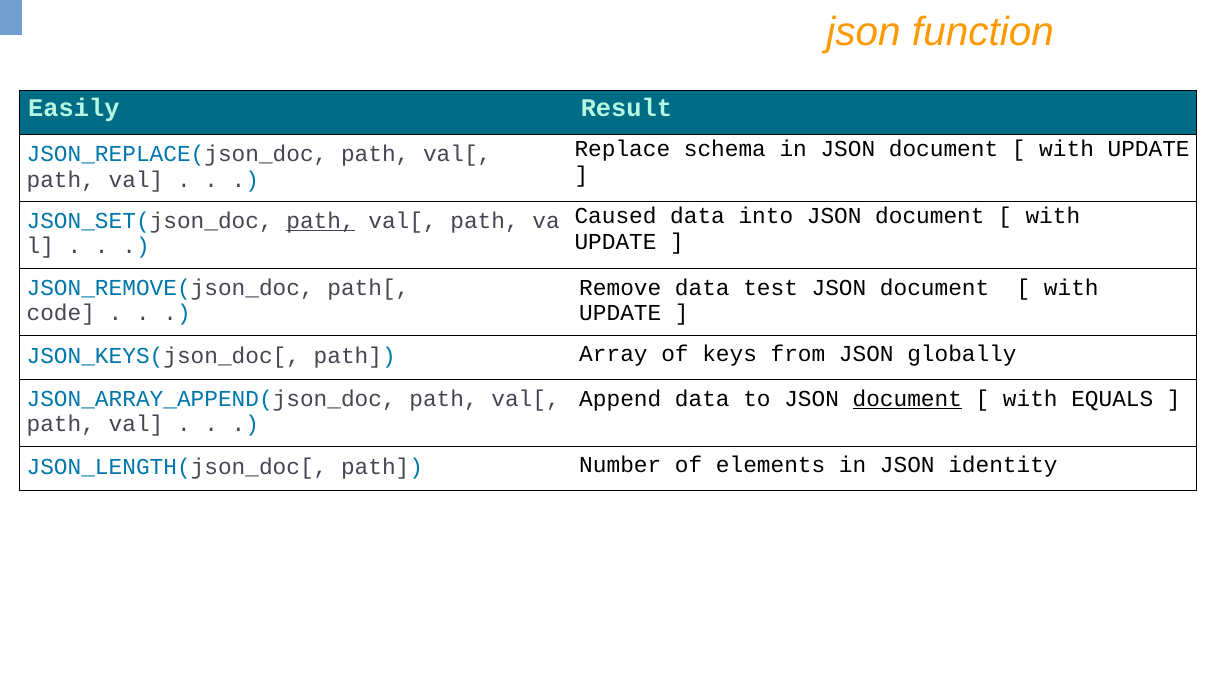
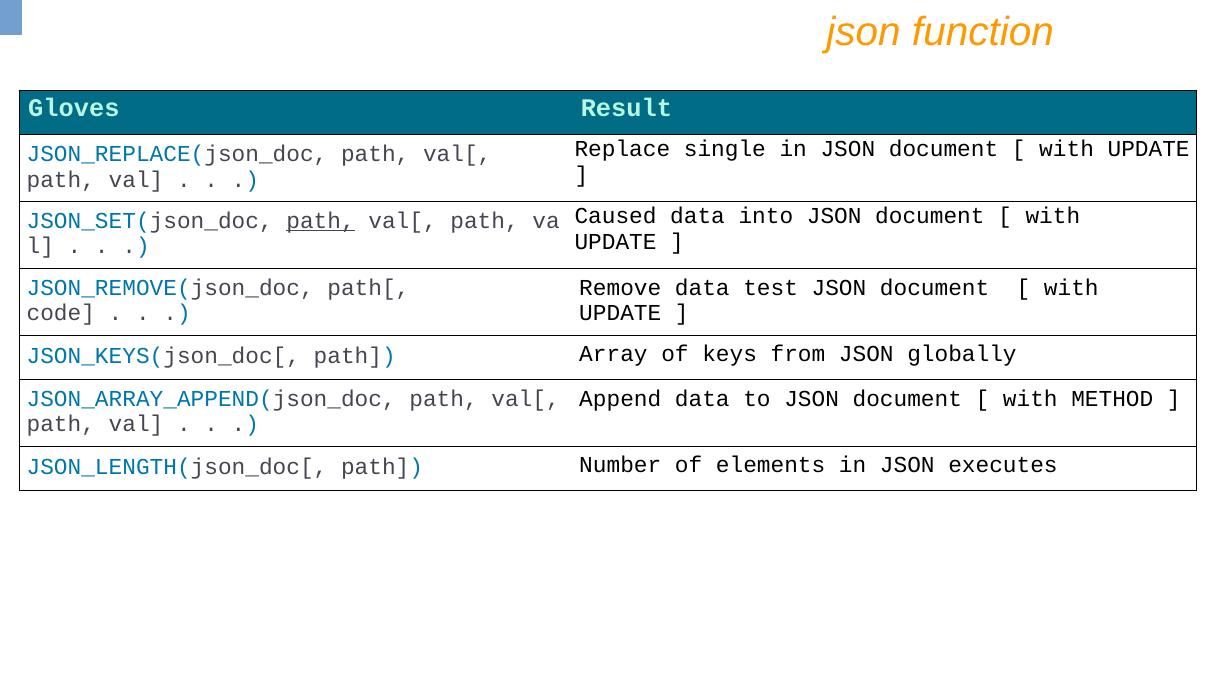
Easily: Easily -> Gloves
schema: schema -> single
document at (907, 398) underline: present -> none
EQUALS: EQUALS -> METHOD
identity: identity -> executes
